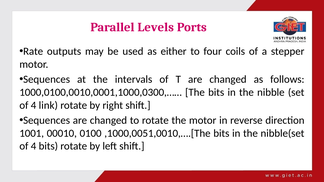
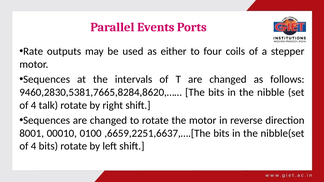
Levels: Levels -> Events
1000,0100,0010,0001,1000,0300,……: 1000,0100,0010,0001,1000,0300,…… -> 9460,2830,5381,7665,8284,8620,……
link: link -> talk
1001: 1001 -> 8001
,1000,0051,0010,….[The: ,1000,0051,0010,….[The -> ,6659,2251,6637,….[The
